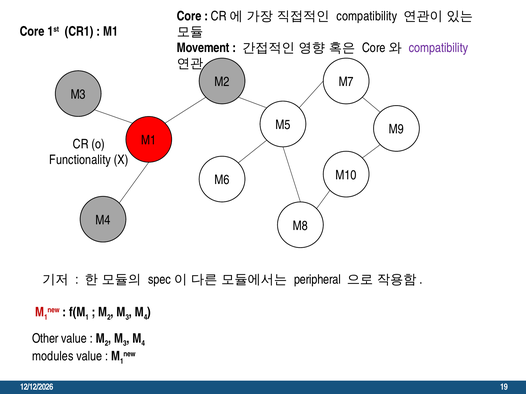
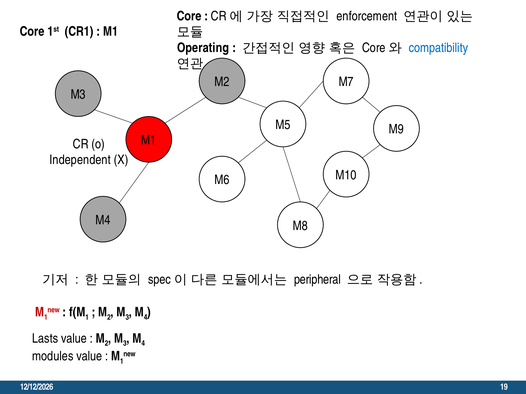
compatibility at (367, 16): compatibility -> enforcement
Movement: Movement -> Operating
compatibility at (438, 48) colour: purple -> blue
Functionality: Functionality -> Independent
Other: Other -> Lasts
